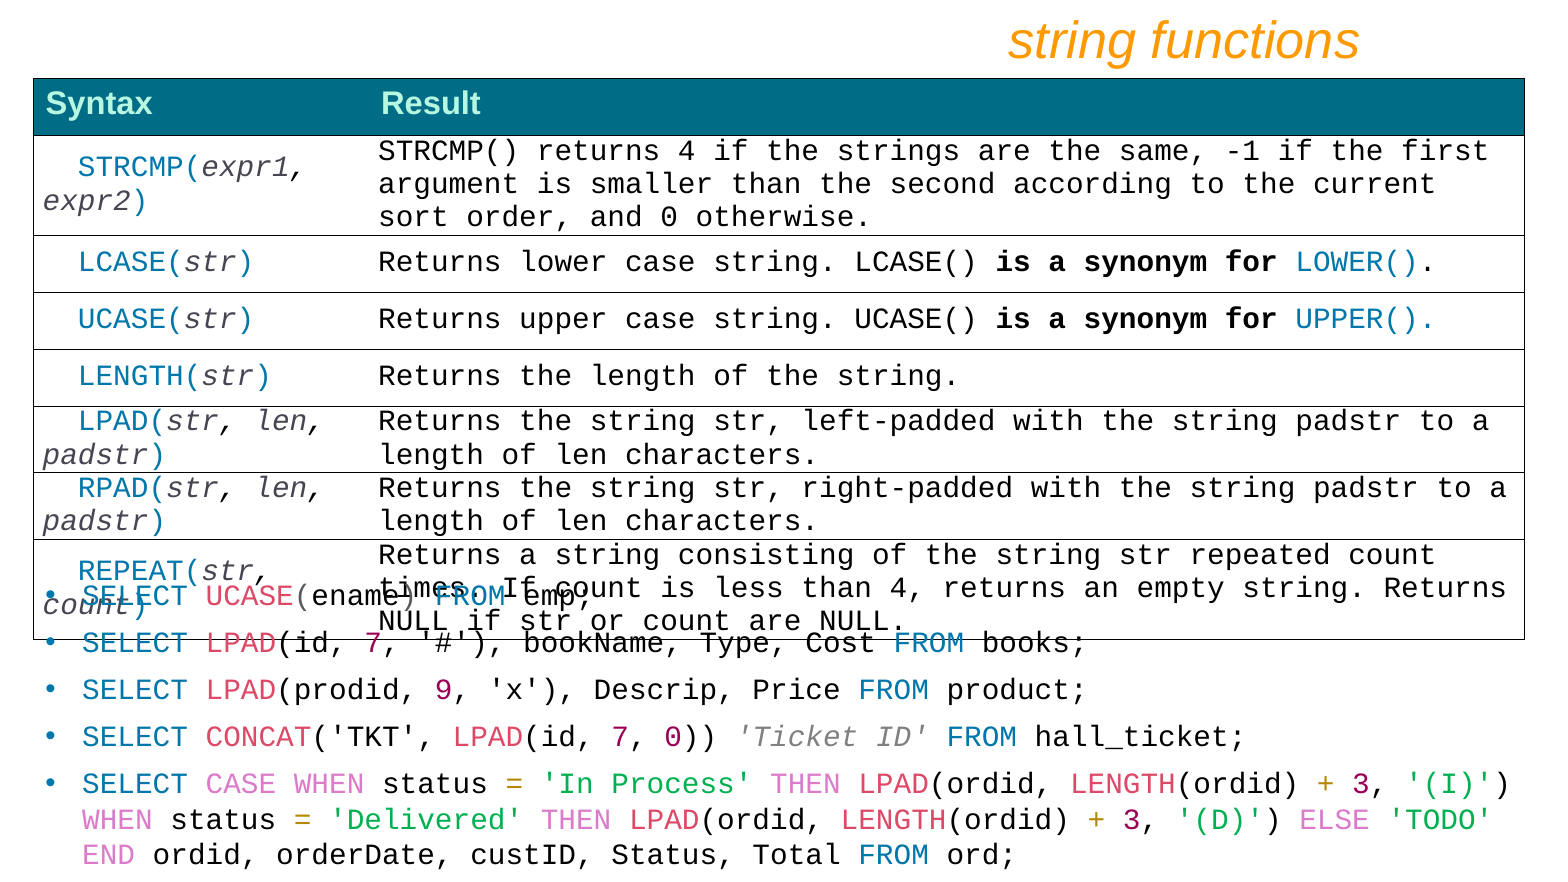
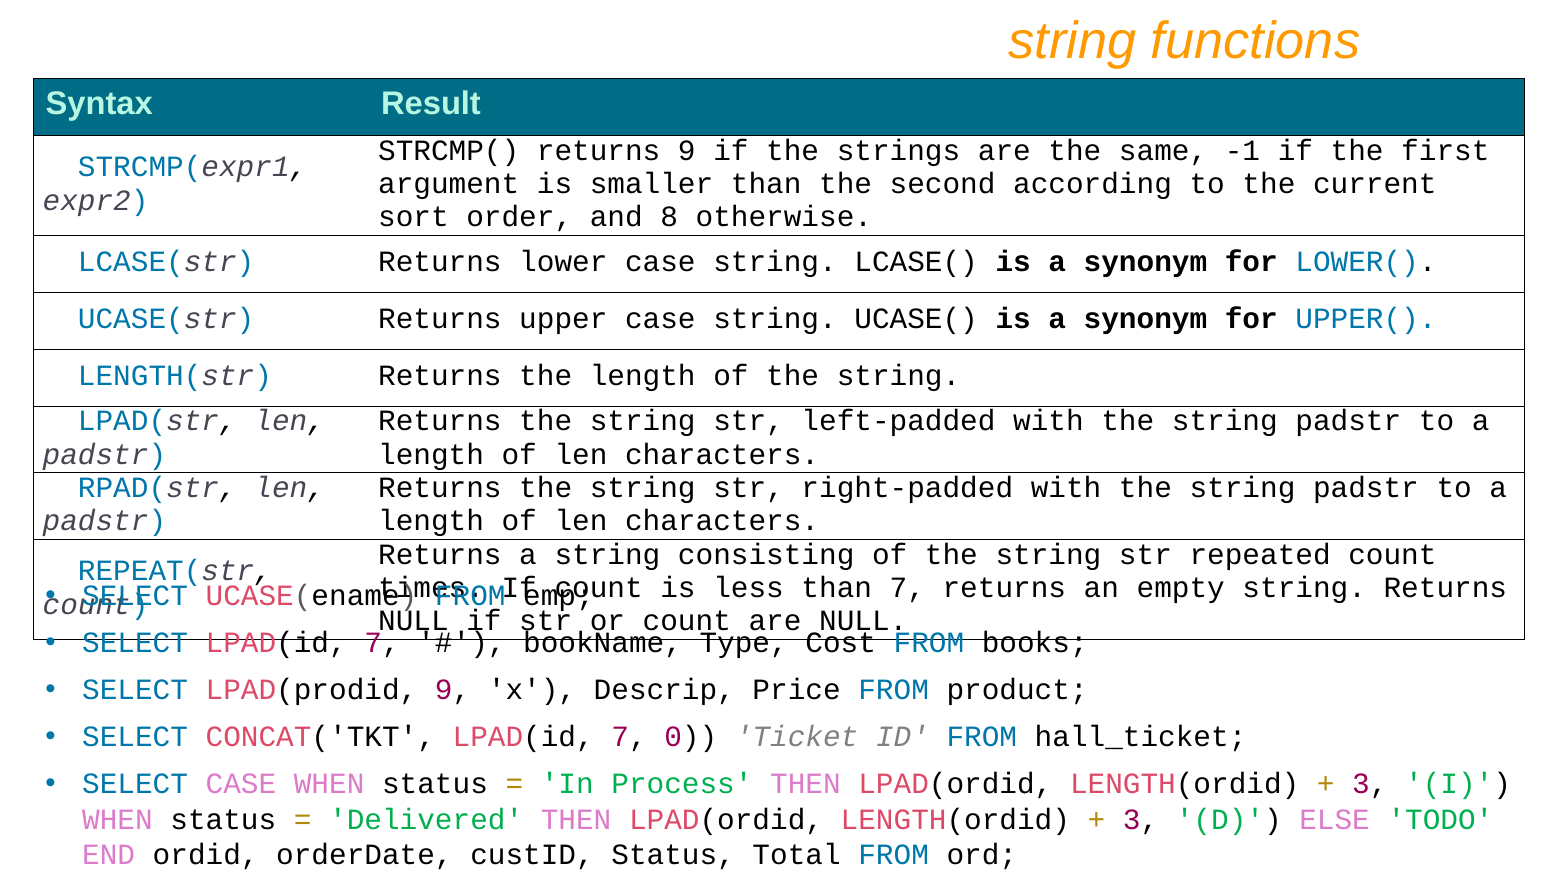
returns 4: 4 -> 9
and 0: 0 -> 8
than 4: 4 -> 7
